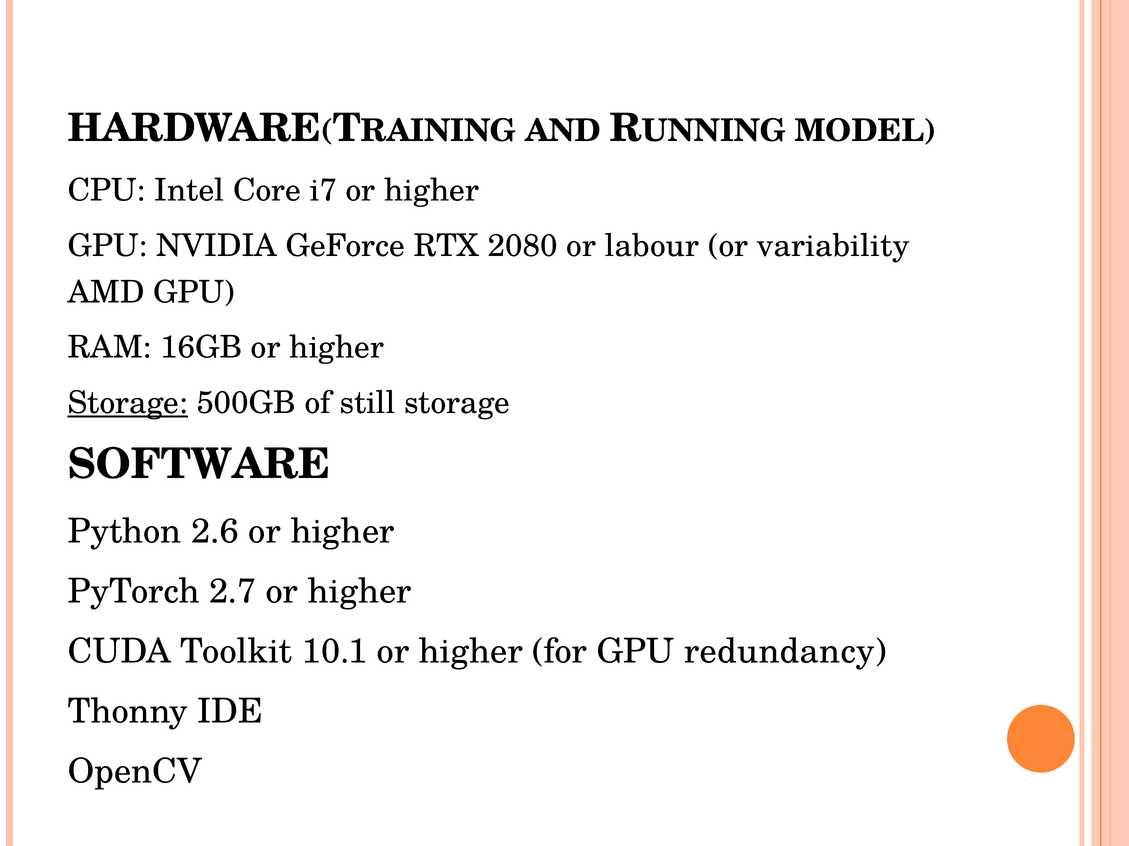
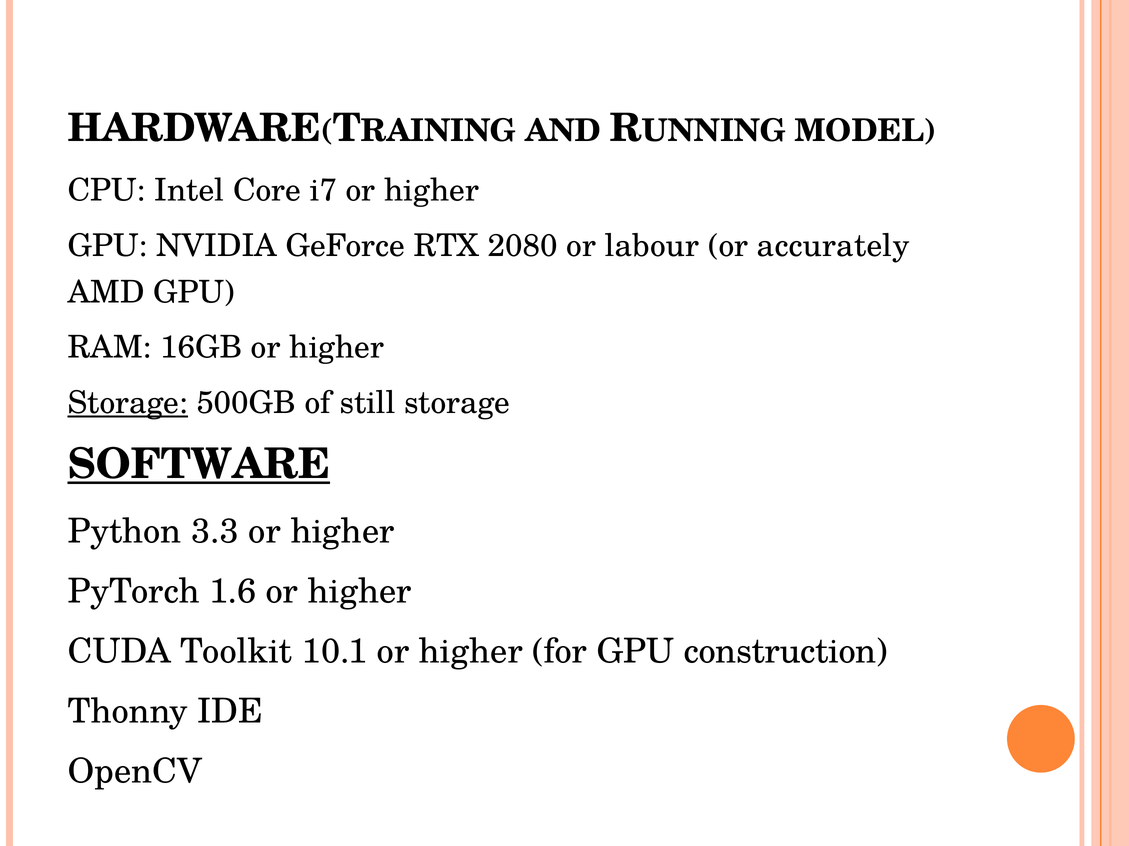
variability: variability -> accurately
SOFTWARE underline: none -> present
2.6: 2.6 -> 3.3
2.7: 2.7 -> 1.6
redundancy: redundancy -> construction
